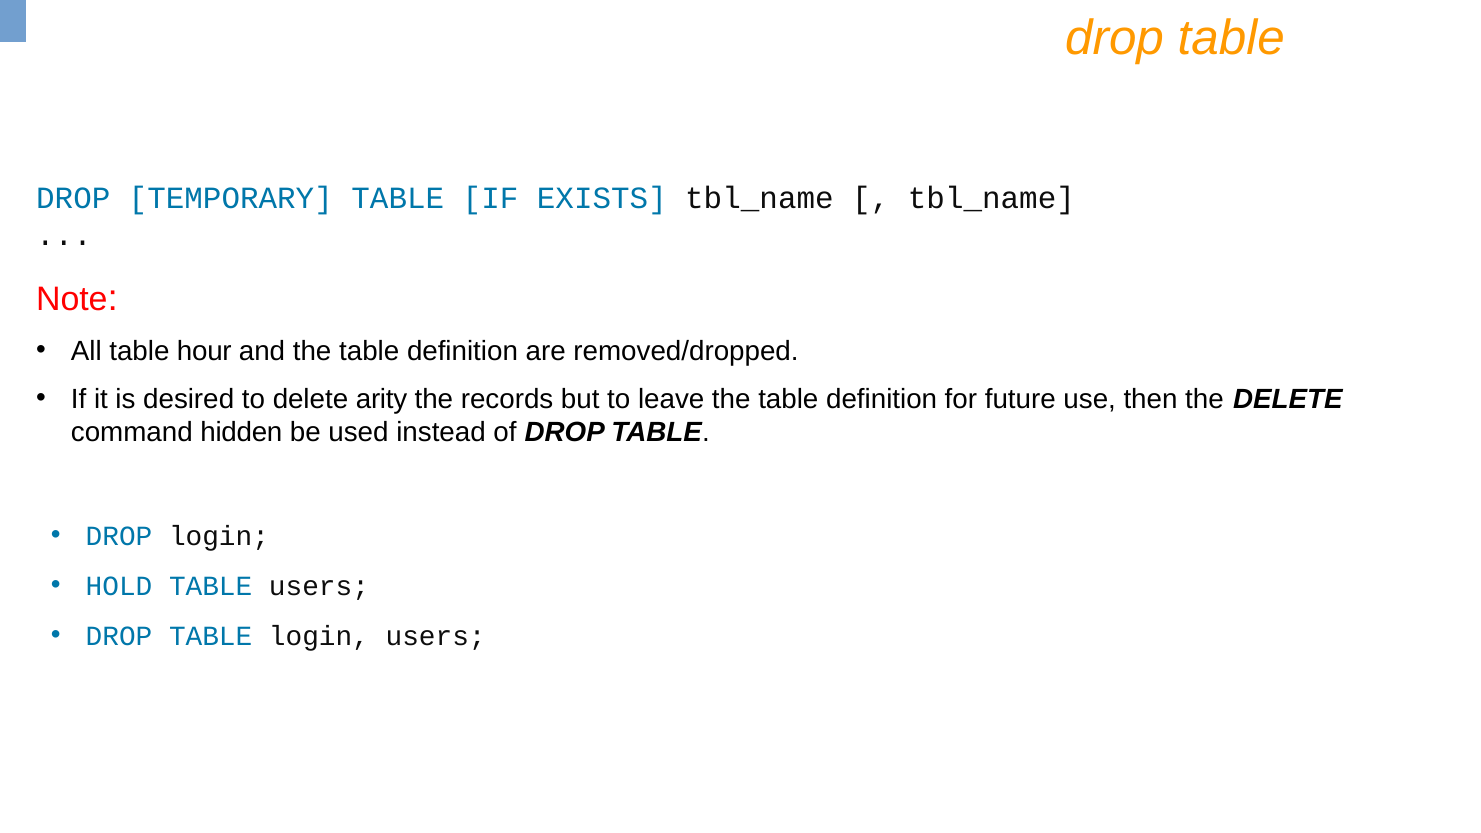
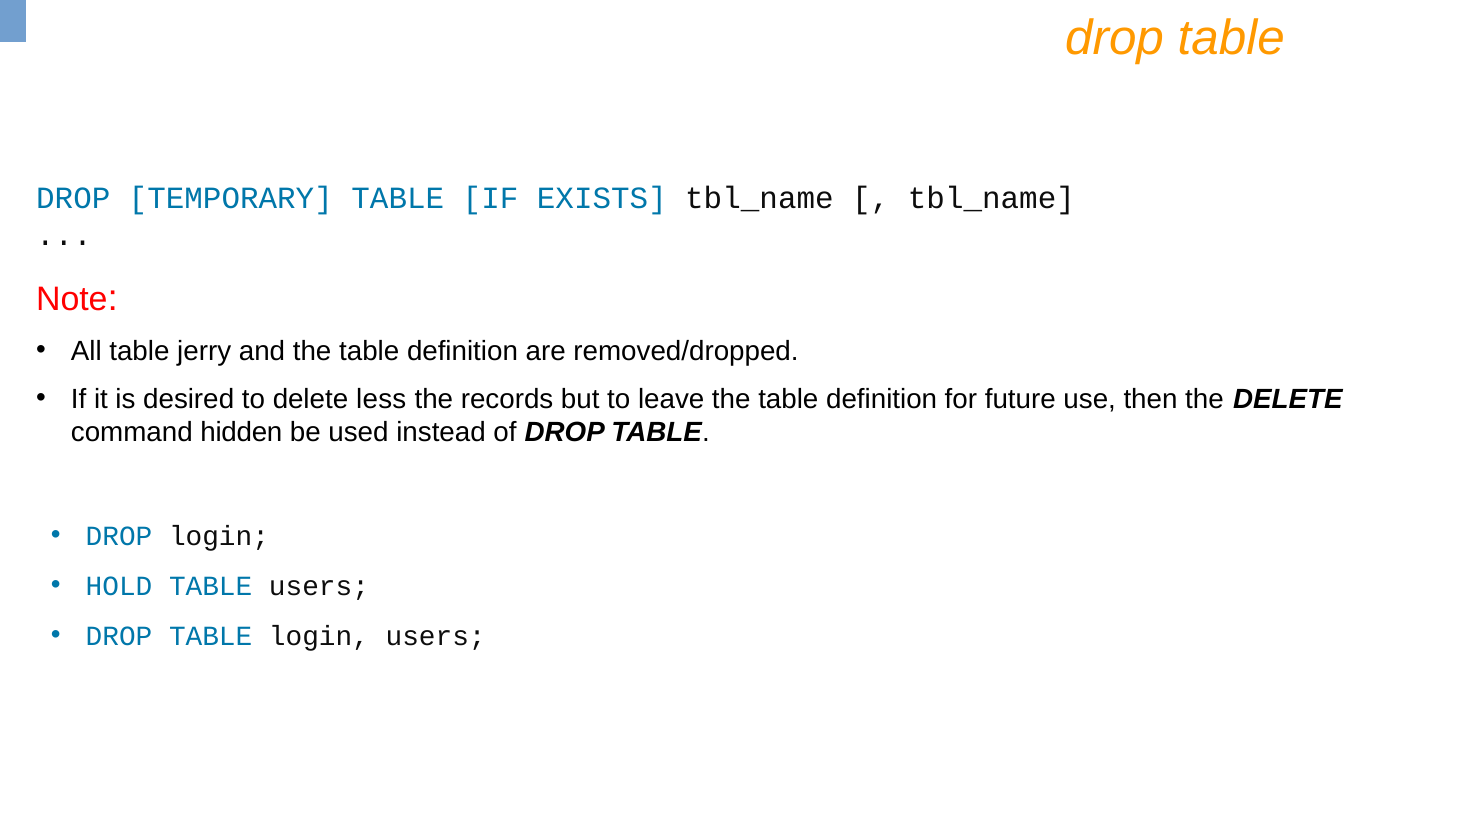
hour: hour -> jerry
arity: arity -> less
